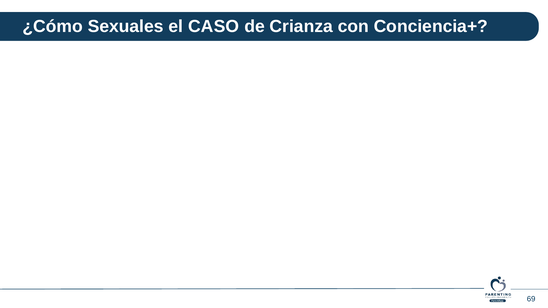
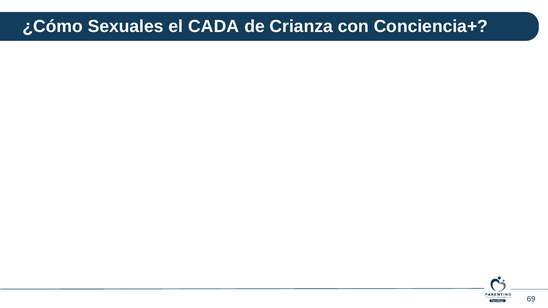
CASO: CASO -> CADA
